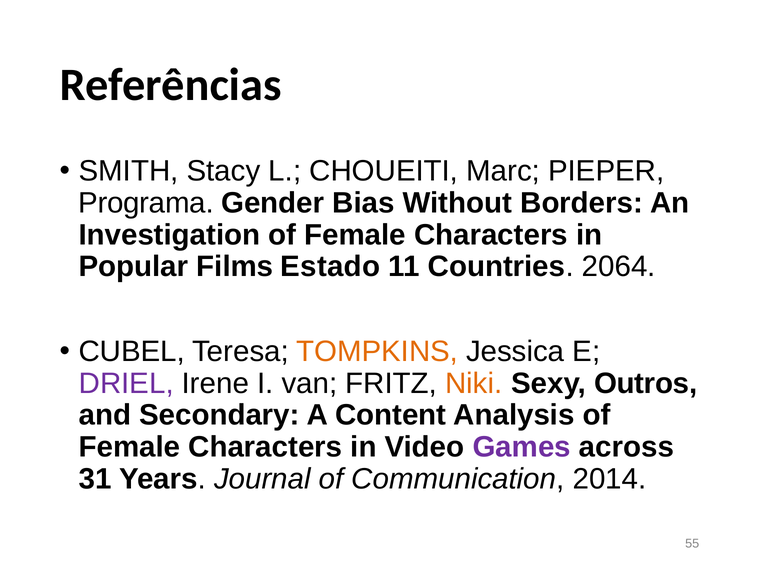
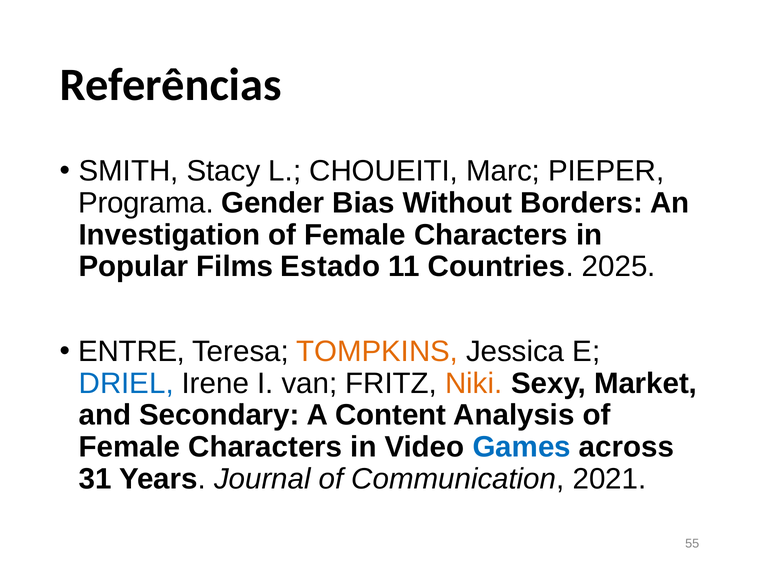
2064: 2064 -> 2025
CUBEL: CUBEL -> ENTRE
DRIEL colour: purple -> blue
Outros: Outros -> Market
Games colour: purple -> blue
2014: 2014 -> 2021
